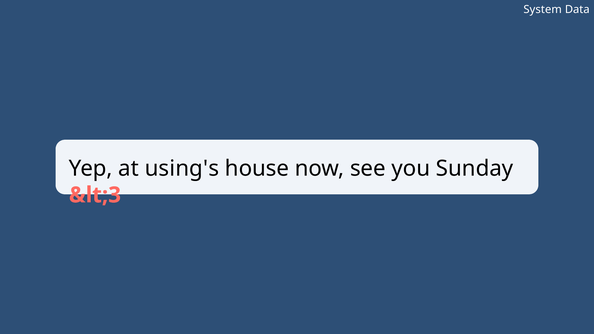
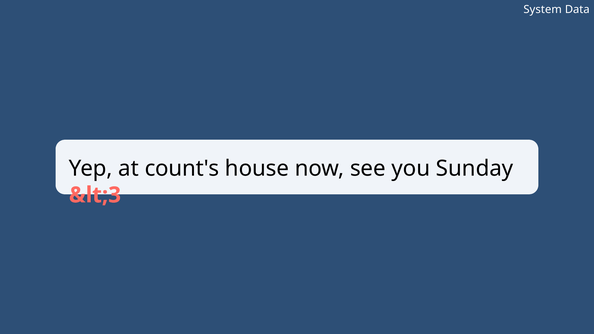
using's: using's -> count's
